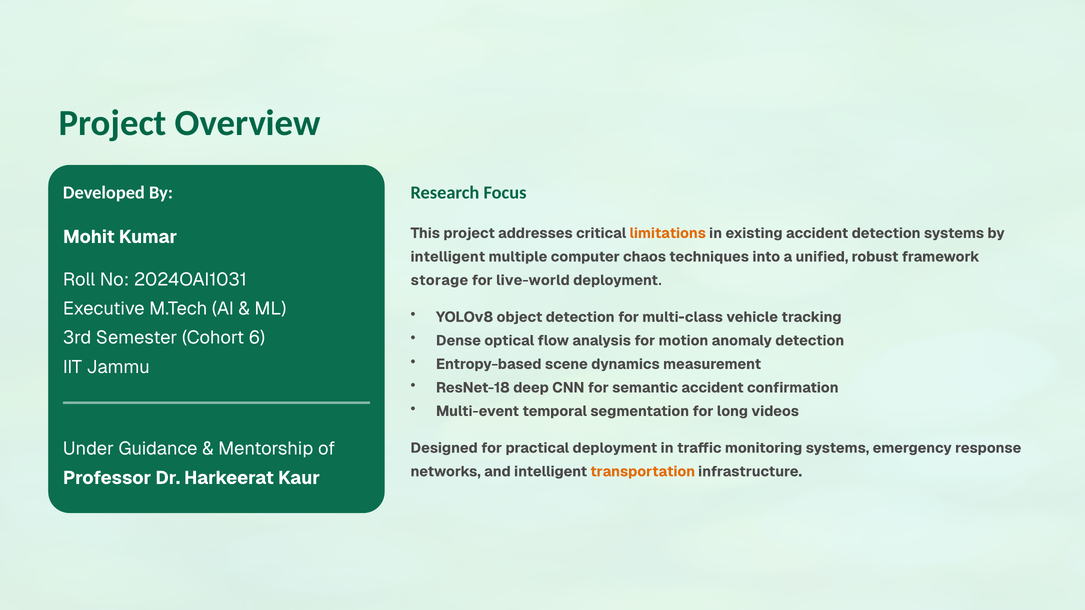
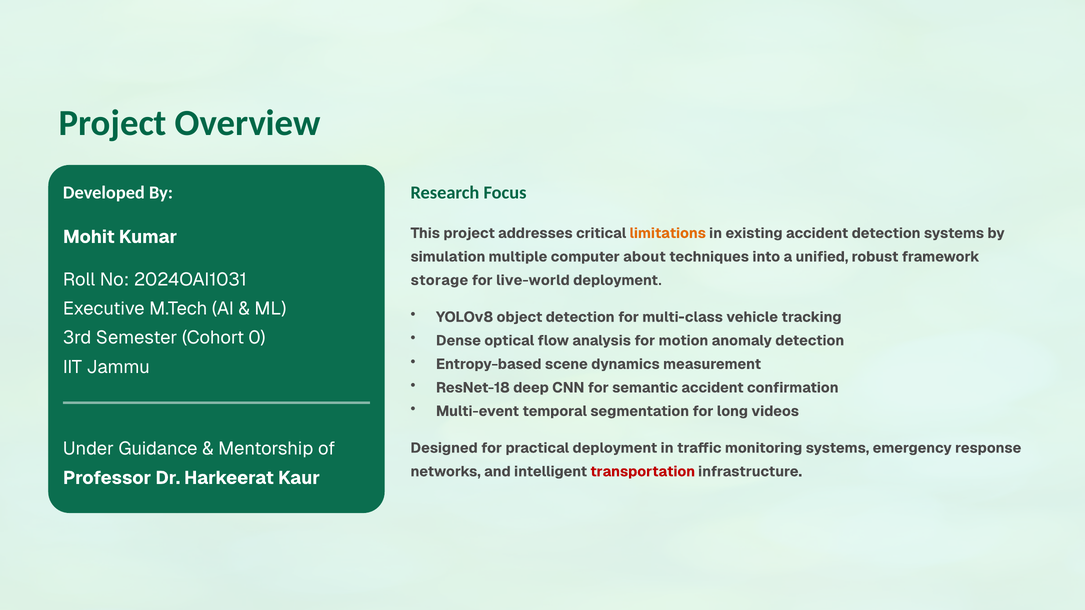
intelligent at (448, 257): intelligent -> simulation
chaos: chaos -> about
6: 6 -> 0
transportation colour: orange -> red
